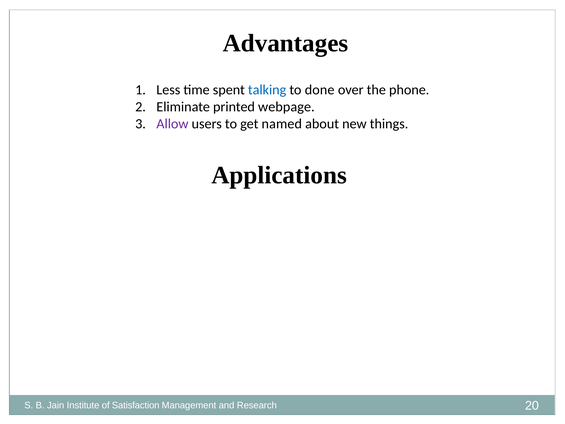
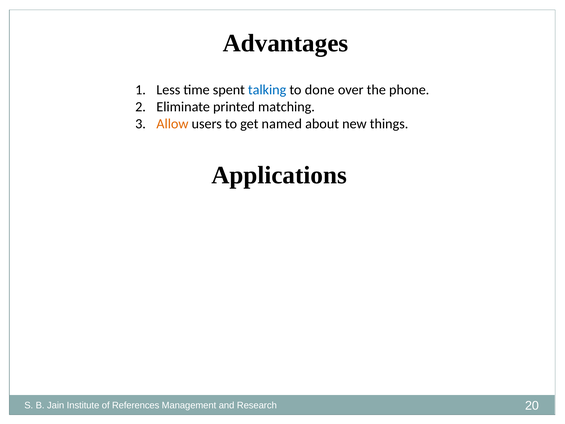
webpage: webpage -> matching
Allow colour: purple -> orange
Satisfaction: Satisfaction -> References
